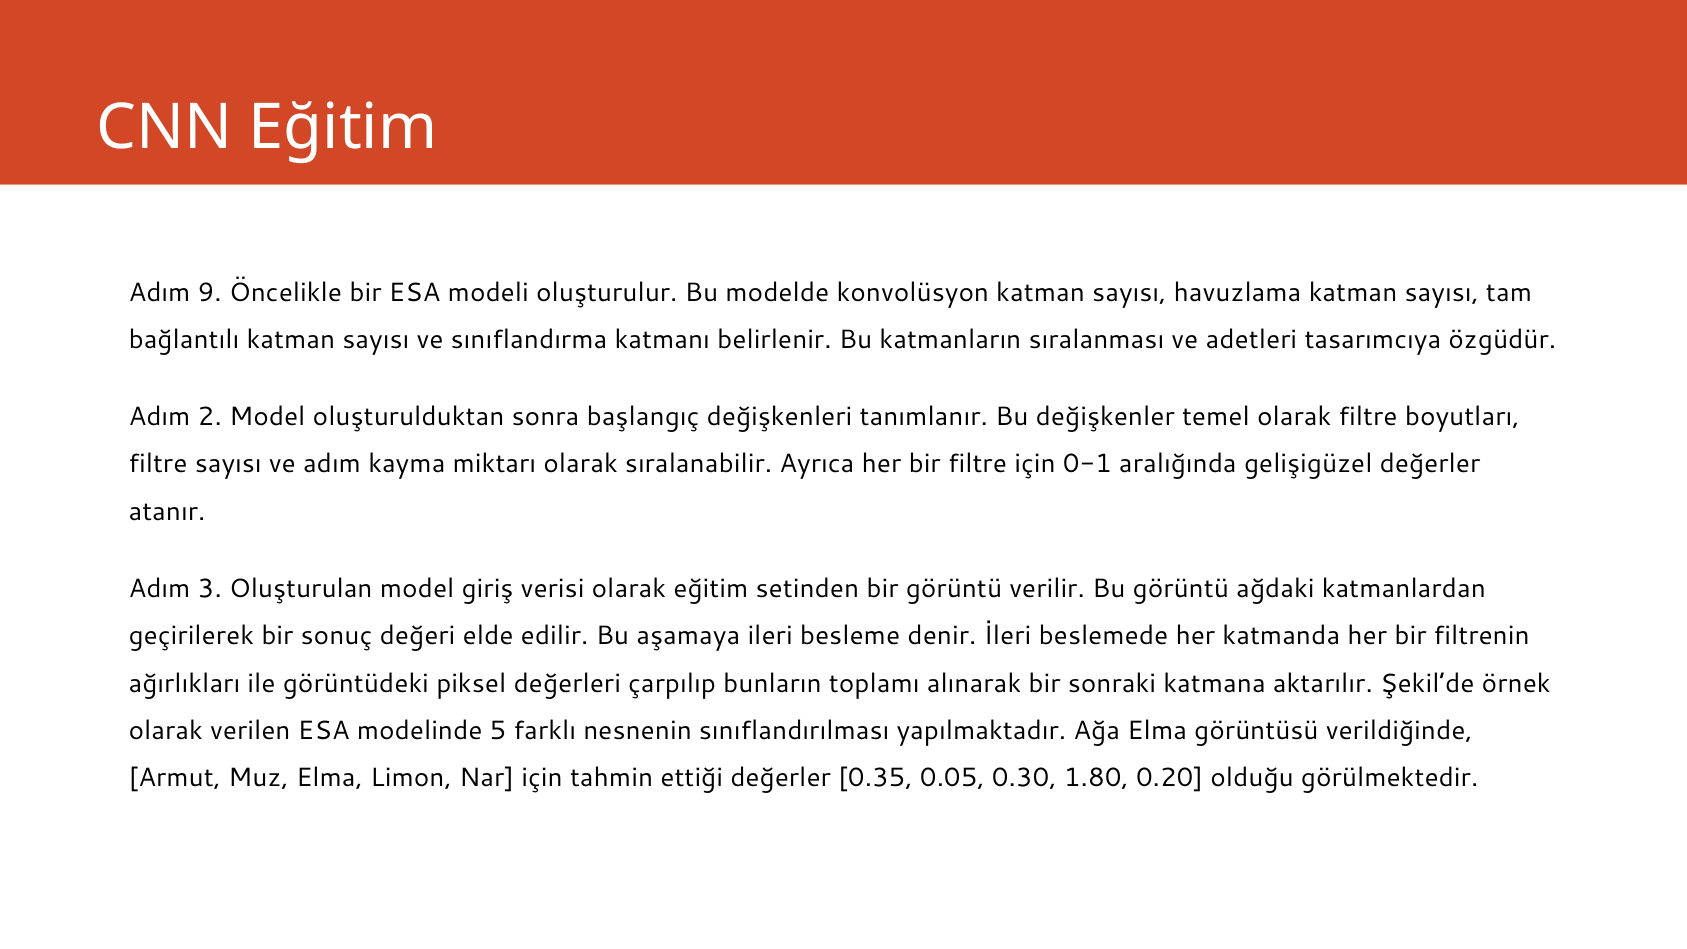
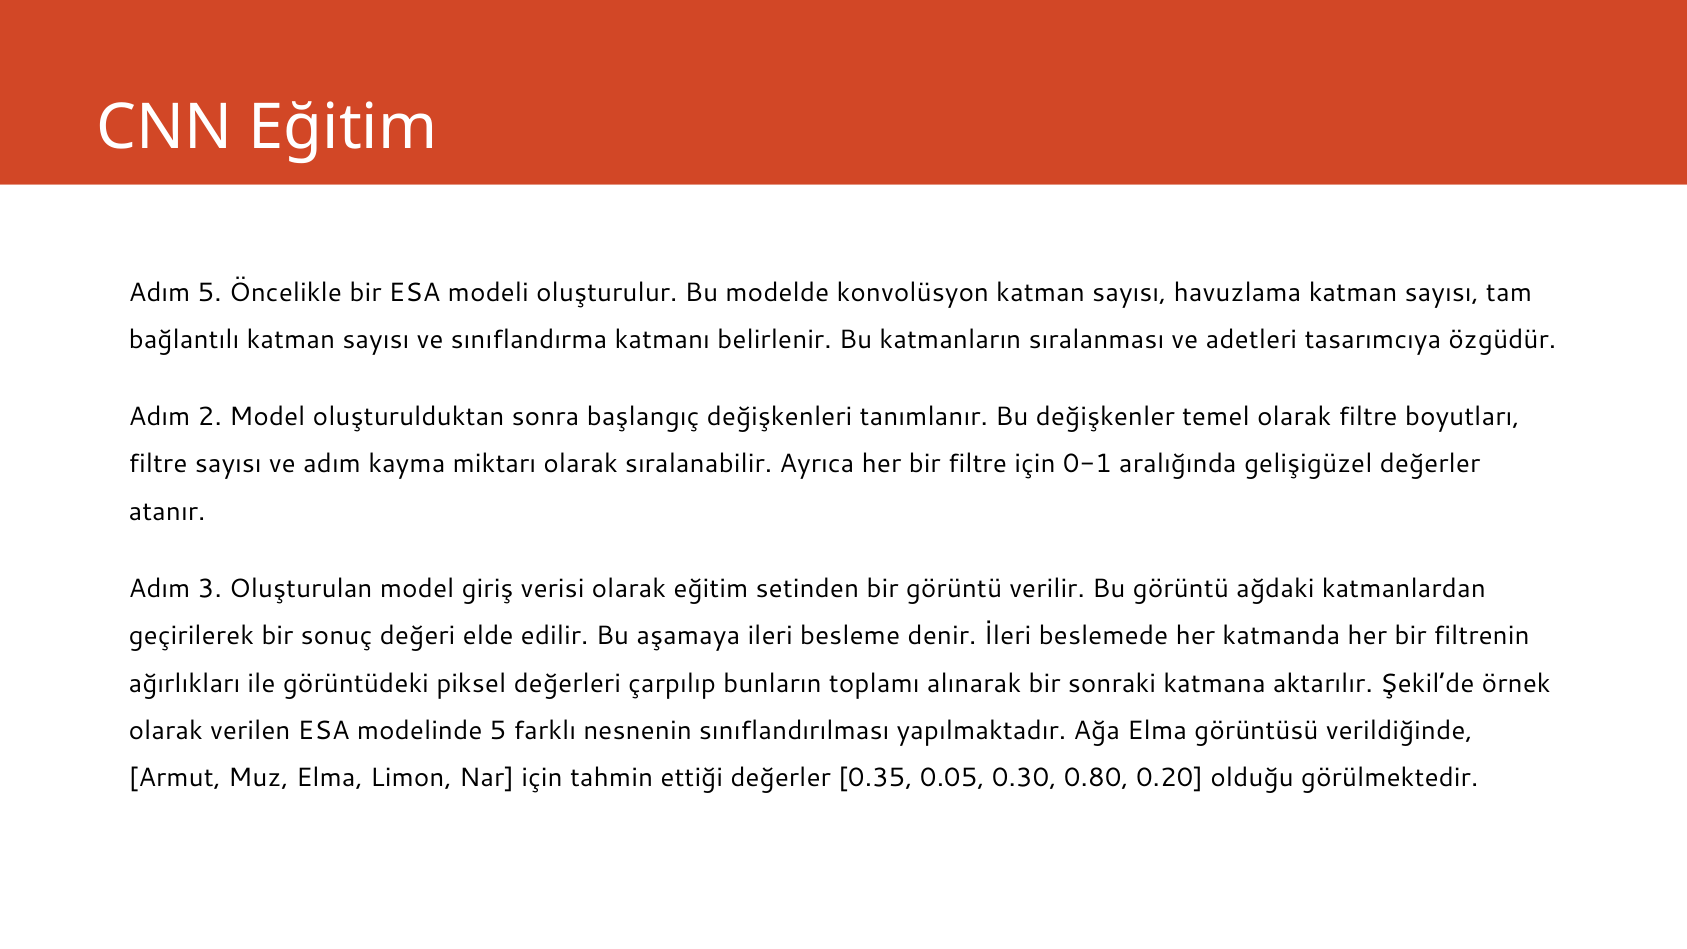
Adım 9: 9 -> 5
1.80: 1.80 -> 0.80
